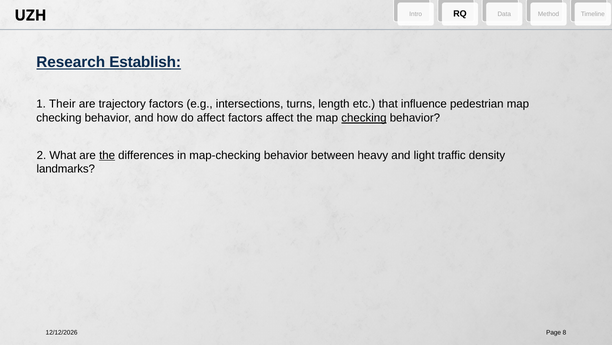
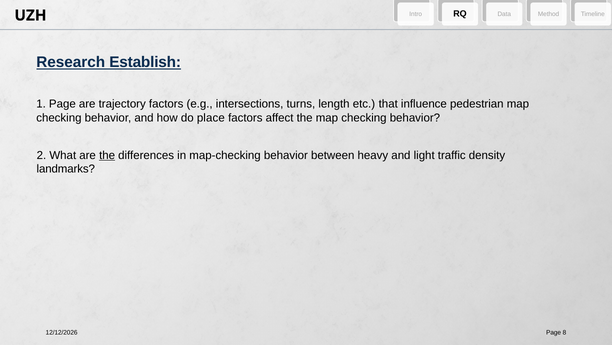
1 Their: Their -> Page
do affect: affect -> place
checking at (364, 118) underline: present -> none
